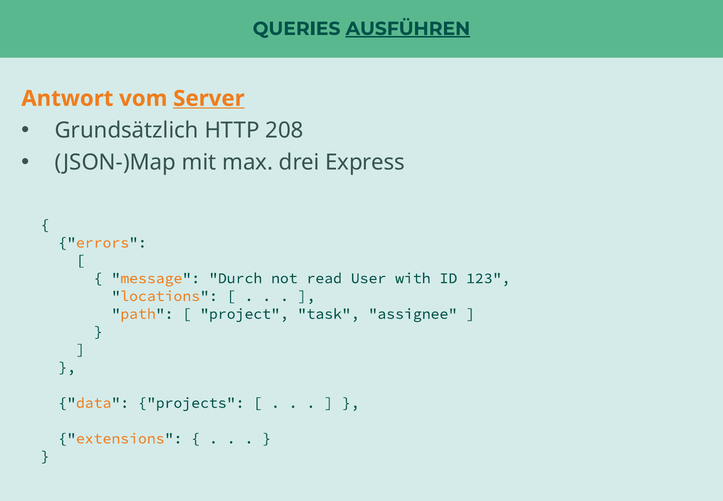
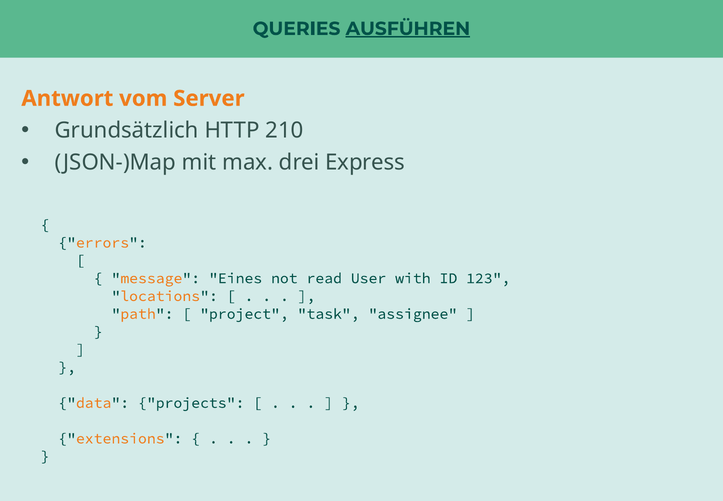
Server underline: present -> none
208: 208 -> 210
Durch: Durch -> Eines
